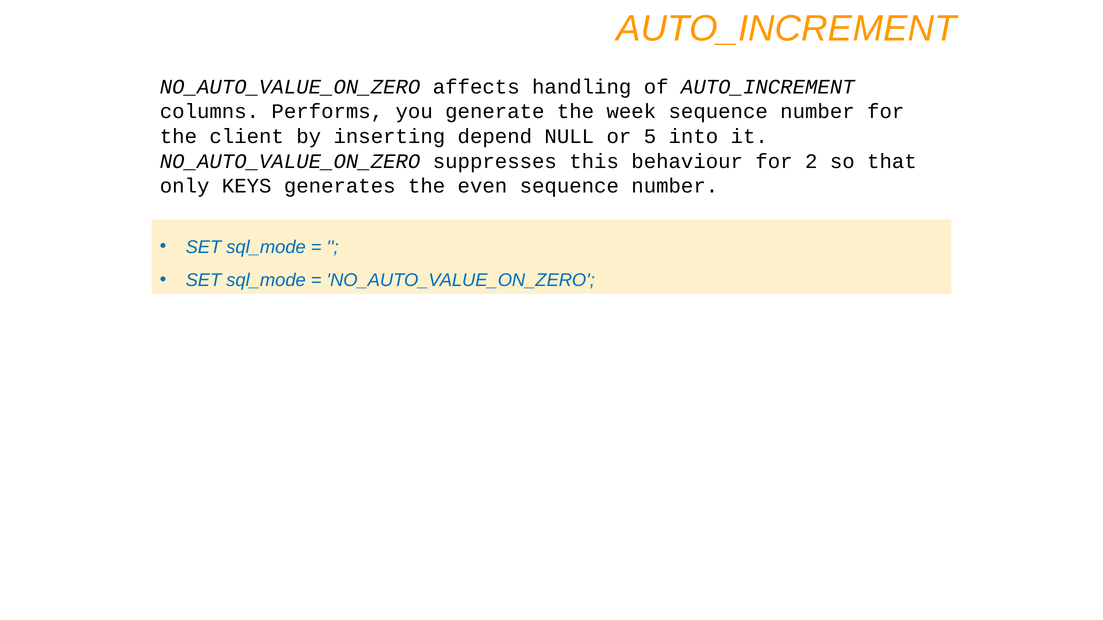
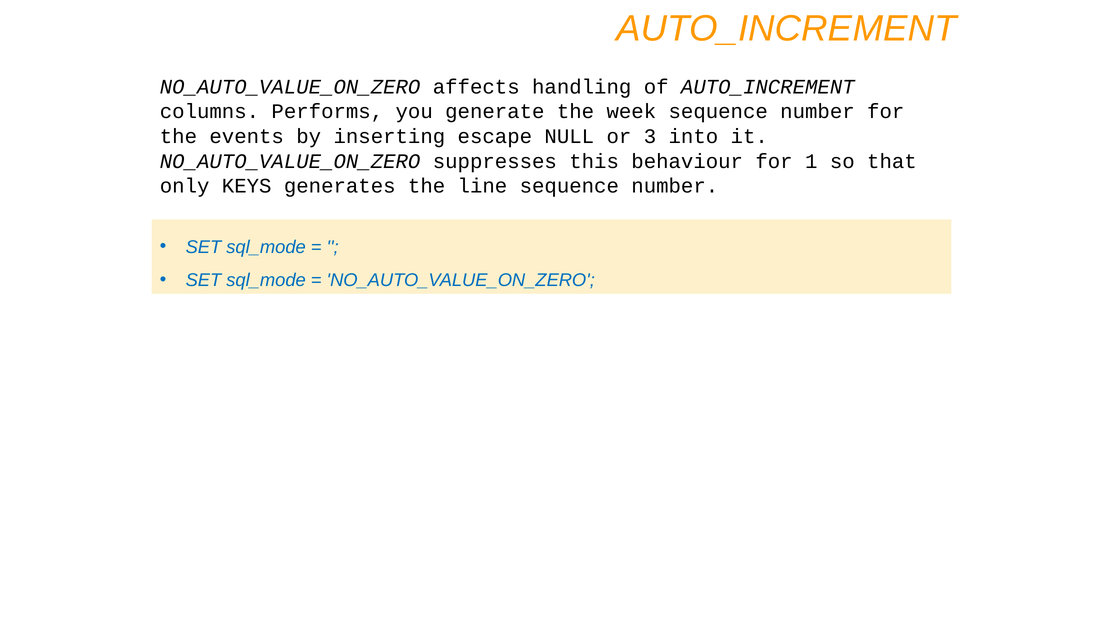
client: client -> events
depend: depend -> escape
5: 5 -> 3
2: 2 -> 1
even: even -> line
